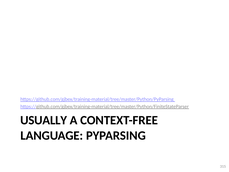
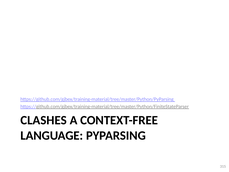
USUALLY: USUALLY -> CLASHES
